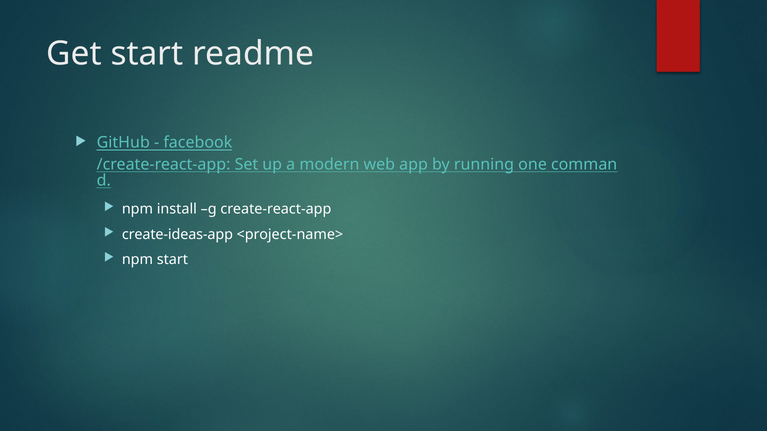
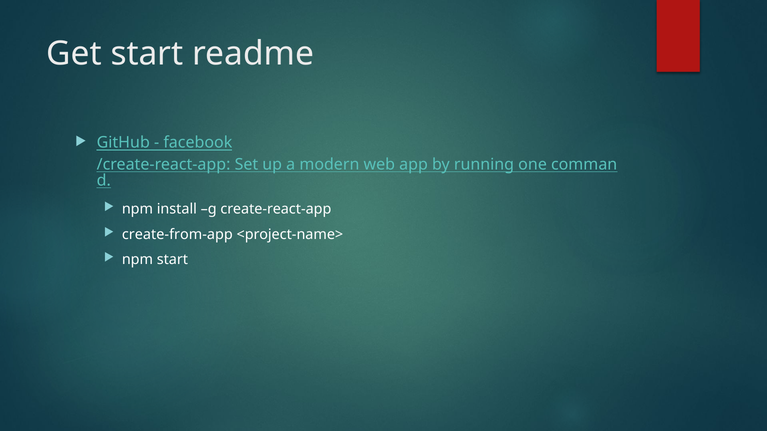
create-ideas-app: create-ideas-app -> create-from-app
